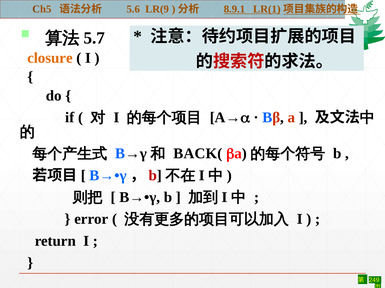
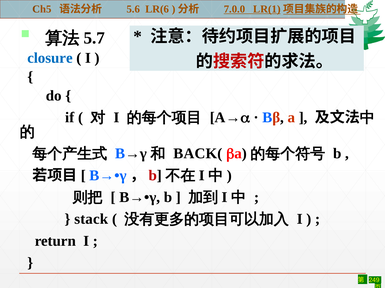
LR(9: LR(9 -> LR(6
8.9.1: 8.9.1 -> 7.0.0
closure colour: orange -> blue
error: error -> stack
